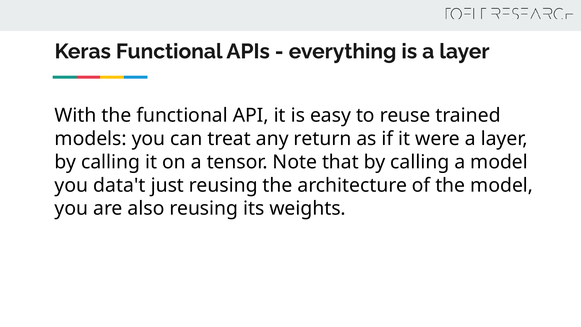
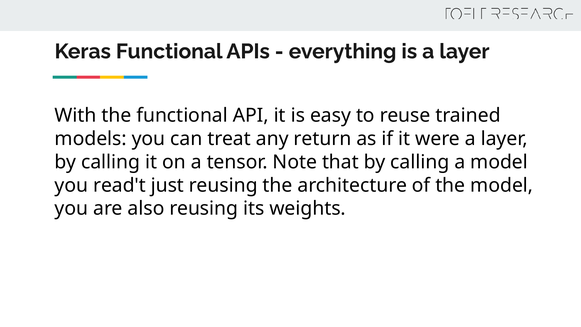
data't: data't -> read't
